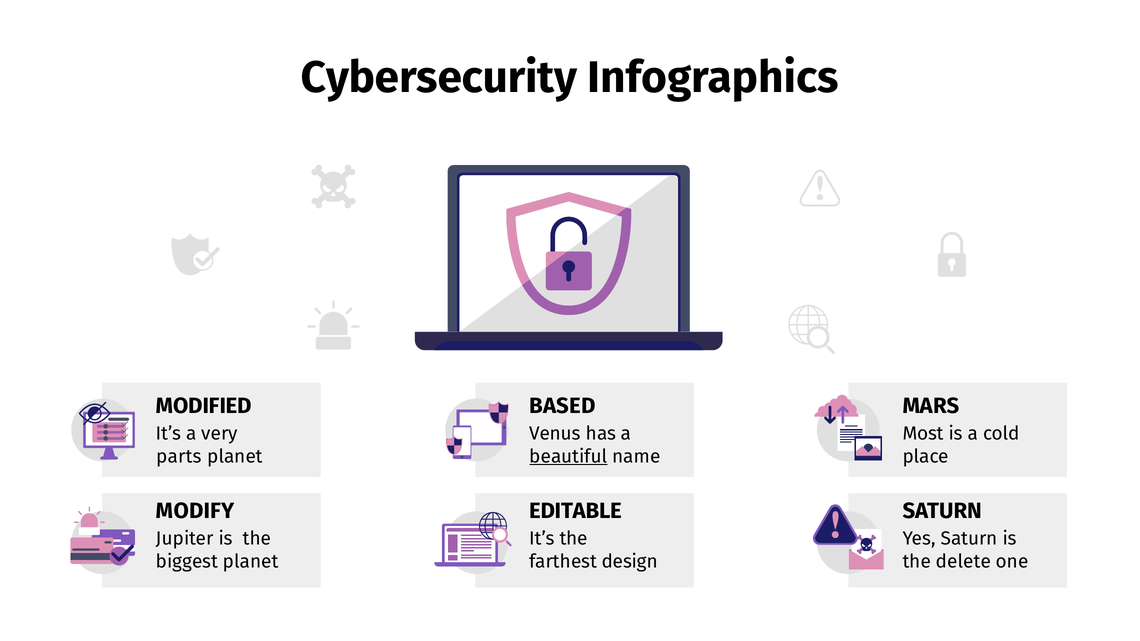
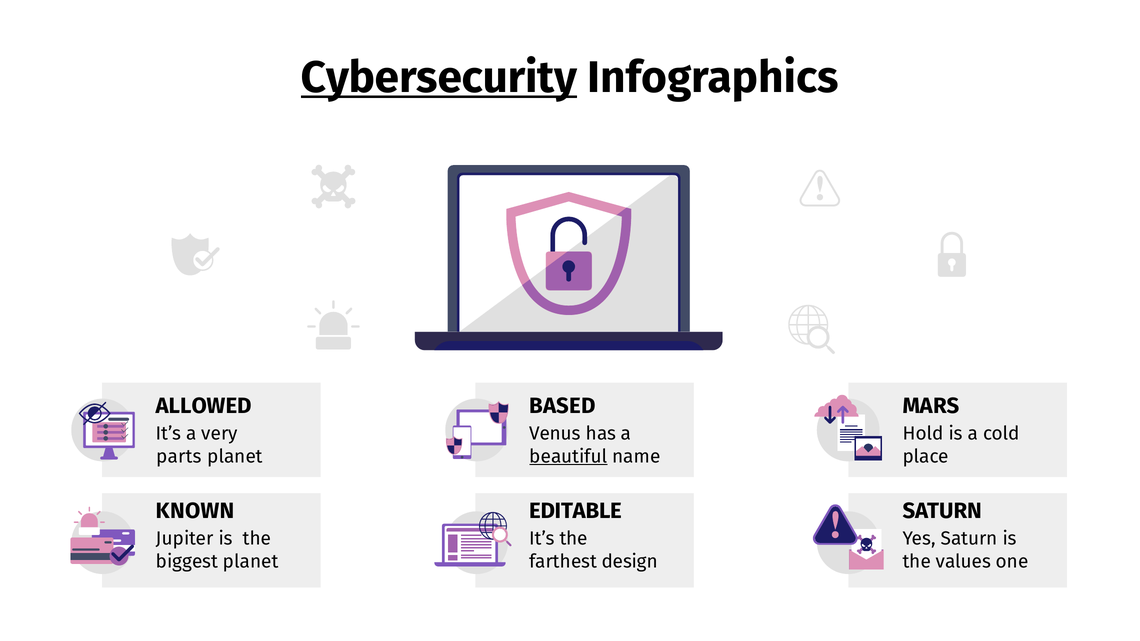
Cybersecurity underline: none -> present
MODIFIED: MODIFIED -> ALLOWED
Most: Most -> Hold
MODIFY: MODIFY -> KNOWN
delete: delete -> values
